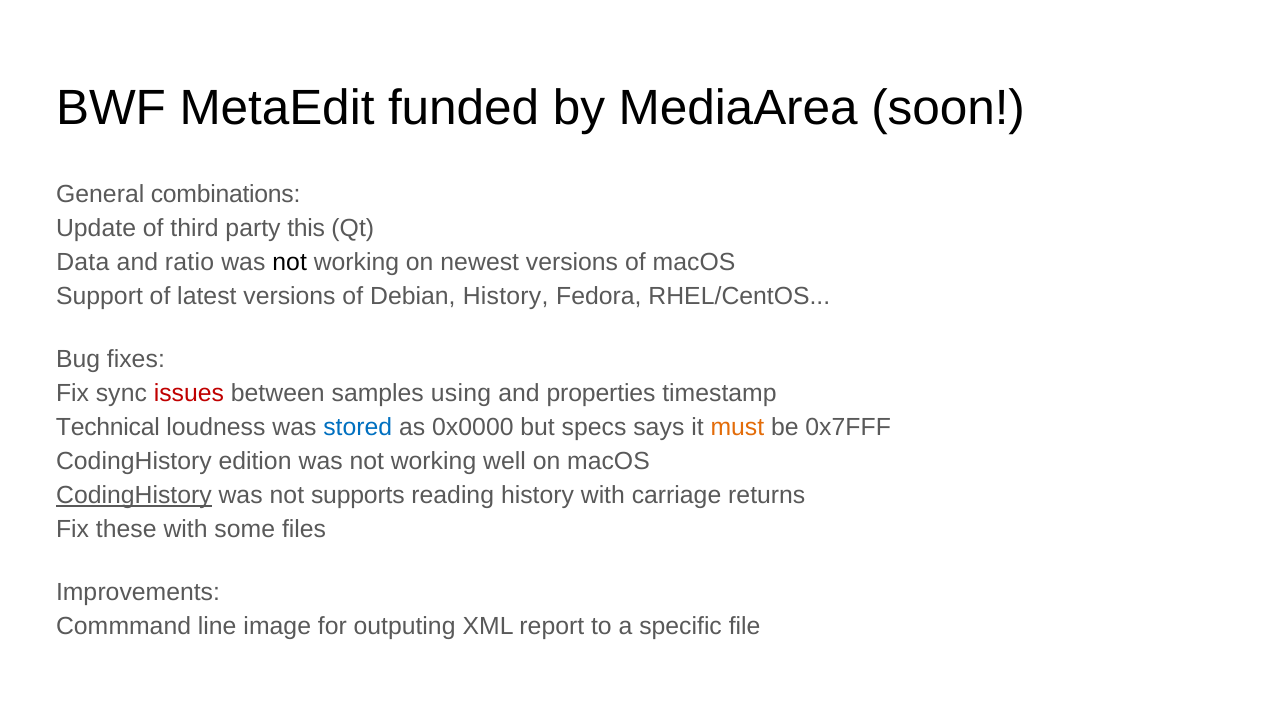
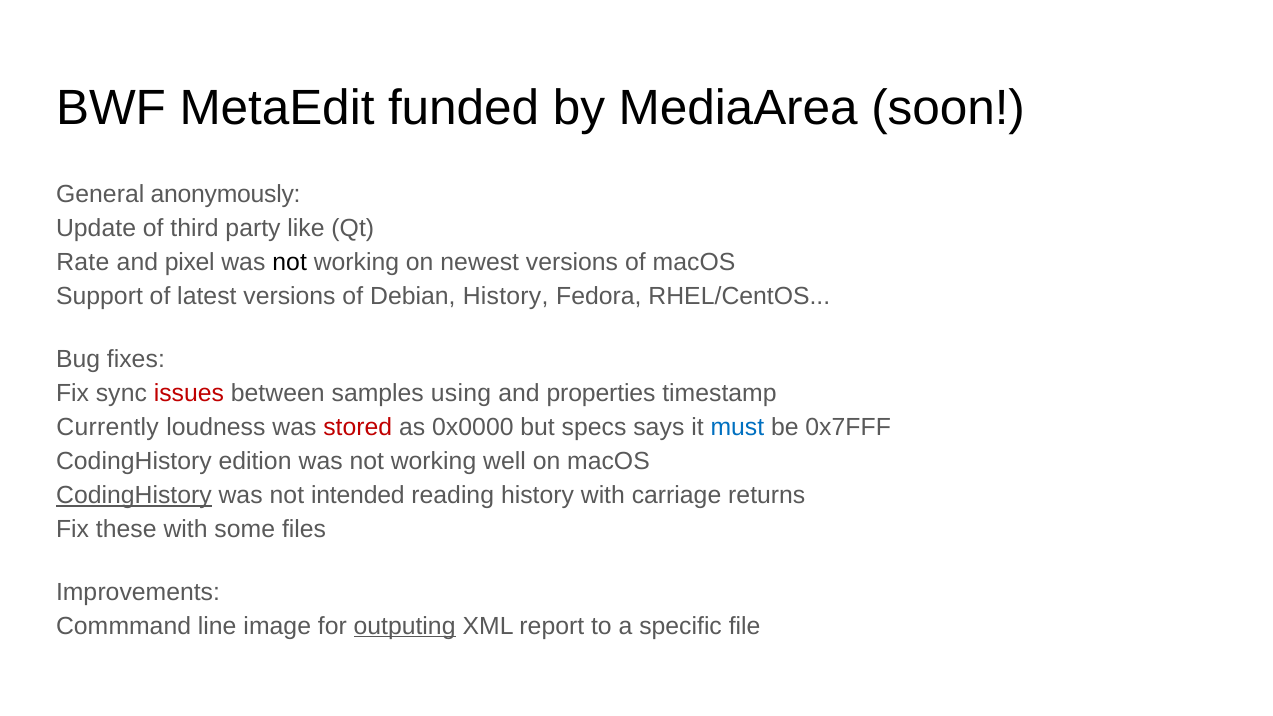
combinations: combinations -> anonymously
this: this -> like
Data: Data -> Rate
ratio: ratio -> pixel
Technical: Technical -> Currently
stored colour: blue -> red
must colour: orange -> blue
supports: supports -> intended
outputing underline: none -> present
